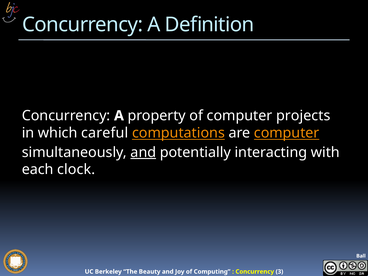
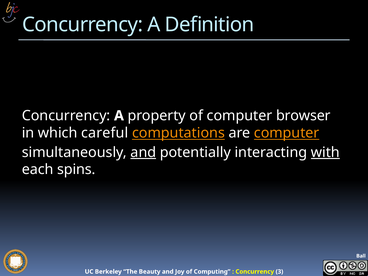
projects: projects -> browser
with underline: none -> present
clock: clock -> spins
